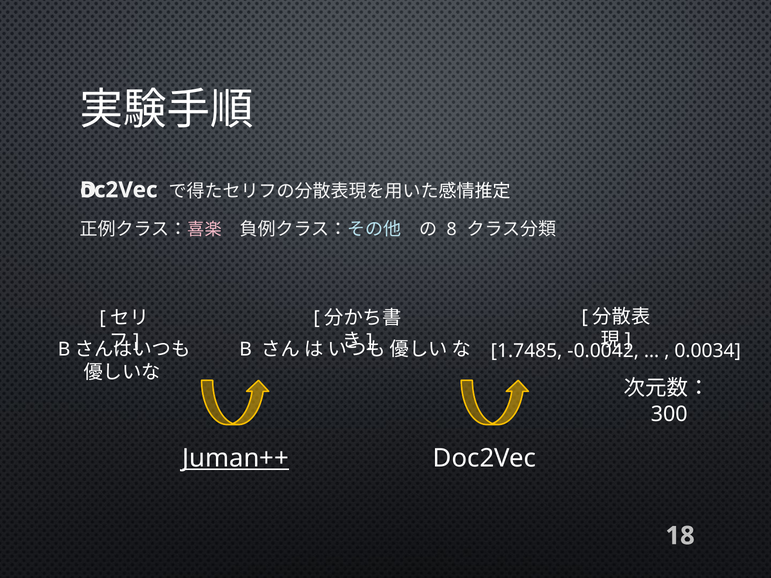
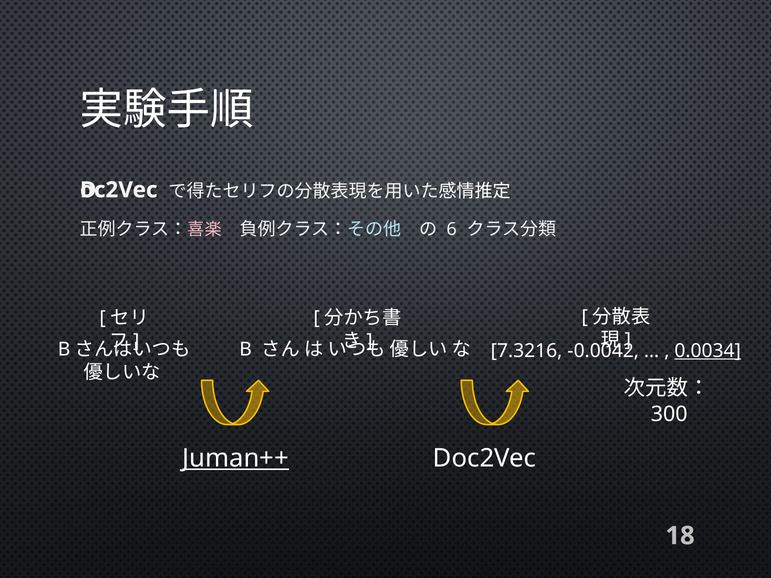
8: 8 -> 6
1.7485: 1.7485 -> 7.3216
0.0034 underline: none -> present
